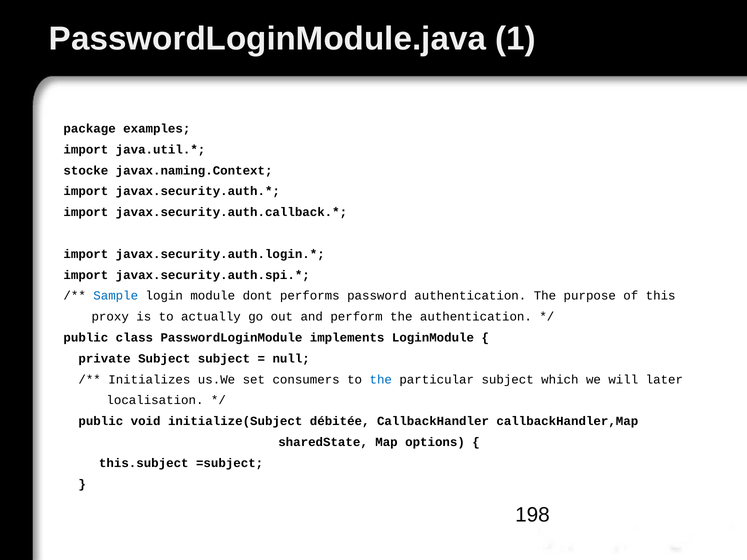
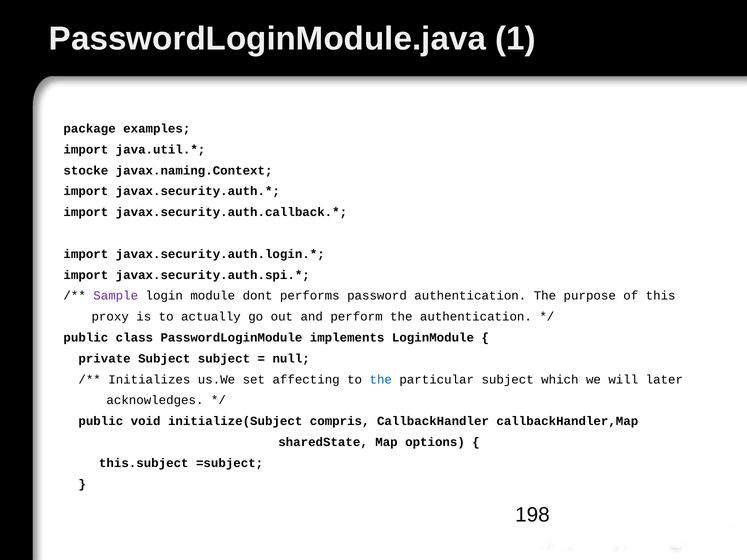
Sample colour: blue -> purple
consumers: consumers -> affecting
localisation: localisation -> acknowledges
débitée: débitée -> compris
